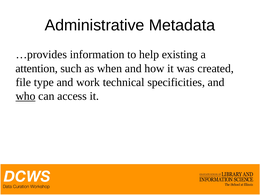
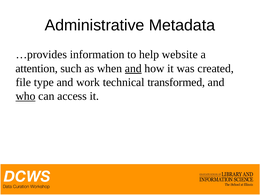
existing: existing -> website
and at (133, 68) underline: none -> present
specificities: specificities -> transformed
